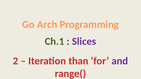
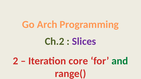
Ch.1: Ch.1 -> Ch.2
than: than -> core
and colour: purple -> green
